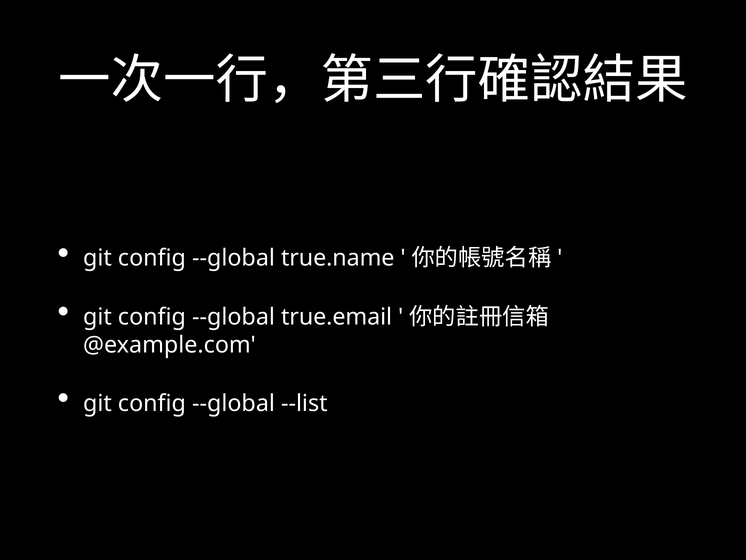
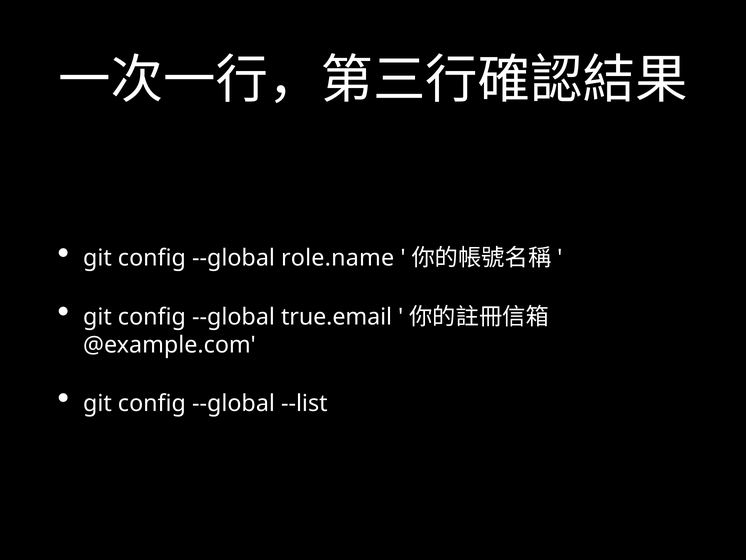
true.name: true.name -> role.name
